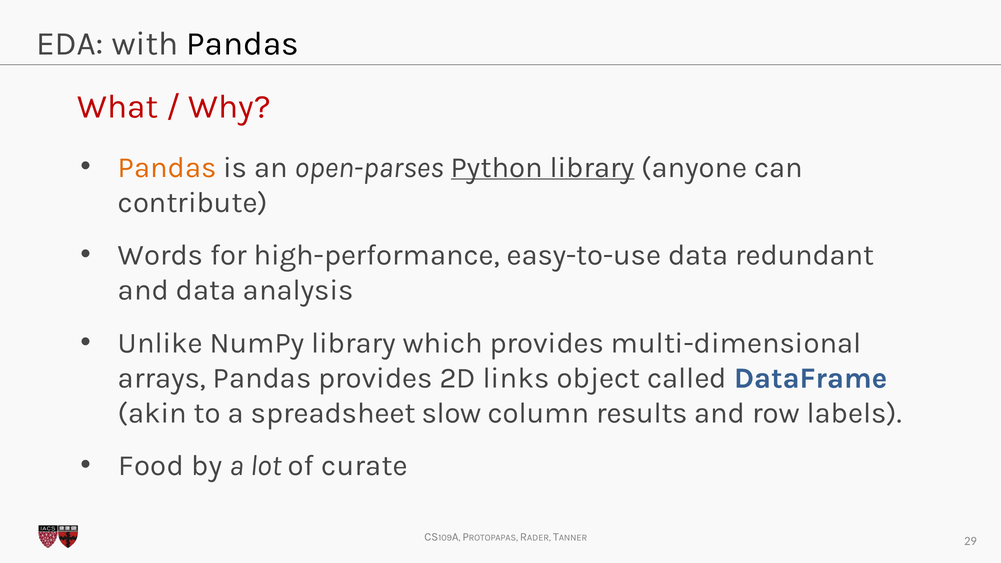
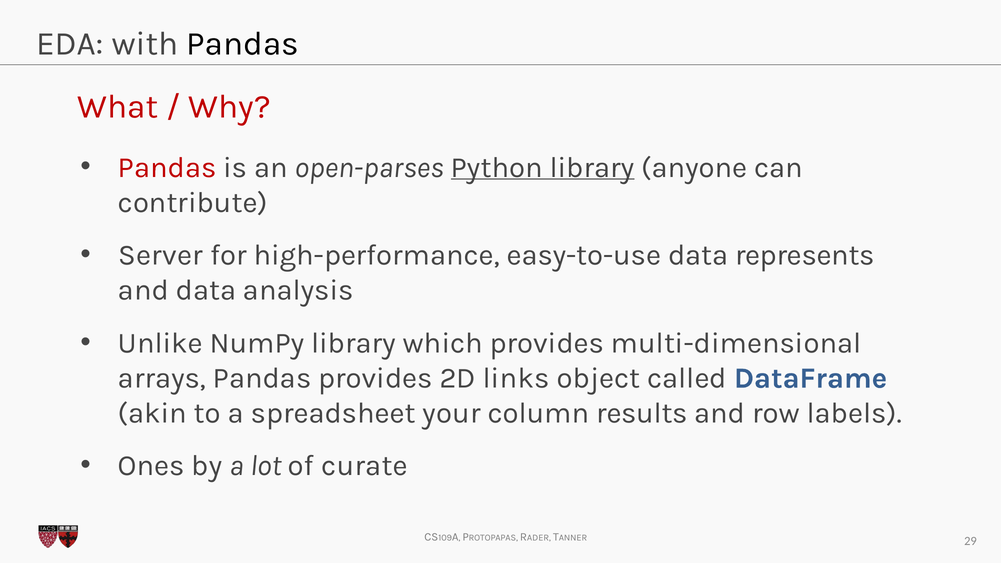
Pandas at (167, 167) colour: orange -> red
Words: Words -> Server
redundant: redundant -> represents
slow: slow -> your
Food: Food -> Ones
